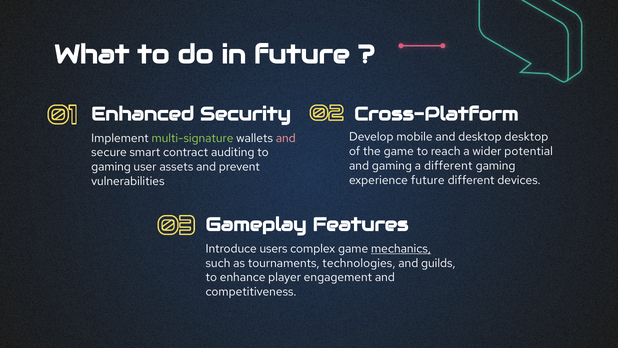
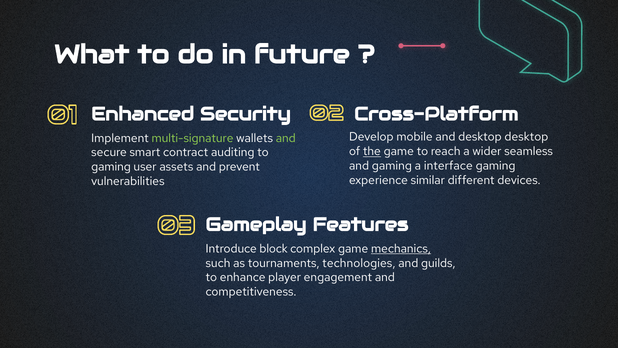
and at (286, 138) colour: pink -> light green
the underline: none -> present
potential: potential -> seamless
a different: different -> interface
experience future: future -> similar
users: users -> block
